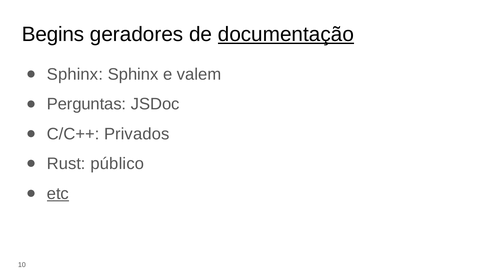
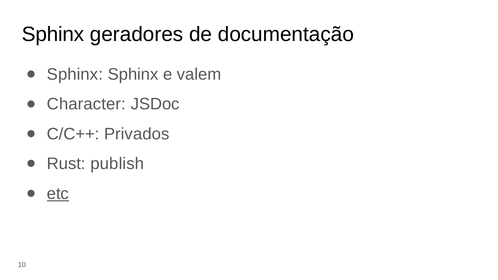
Begins at (53, 34): Begins -> Sphinx
documentação underline: present -> none
Perguntas: Perguntas -> Character
público: público -> publish
